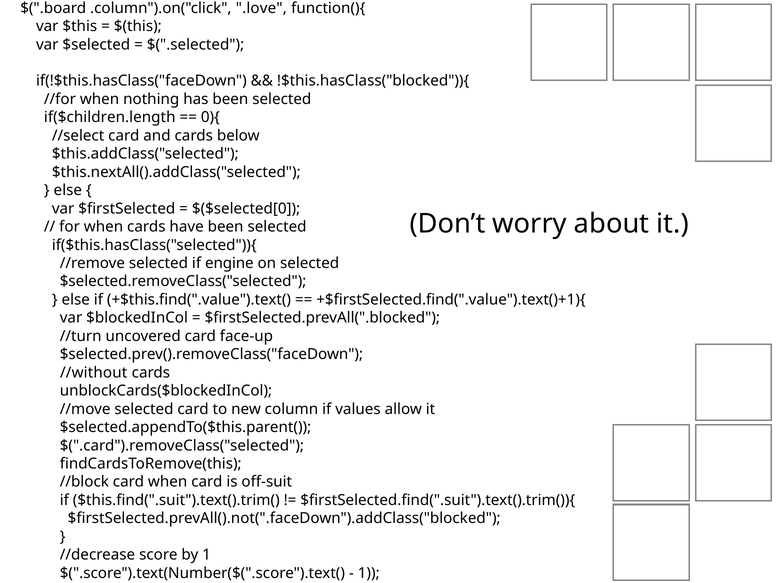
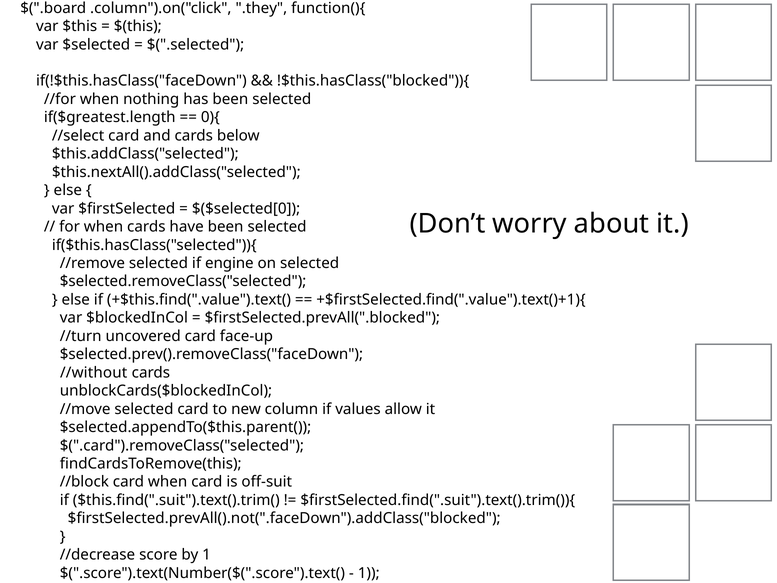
.love: .love -> .they
if($children.length: if($children.length -> if($greatest.length
